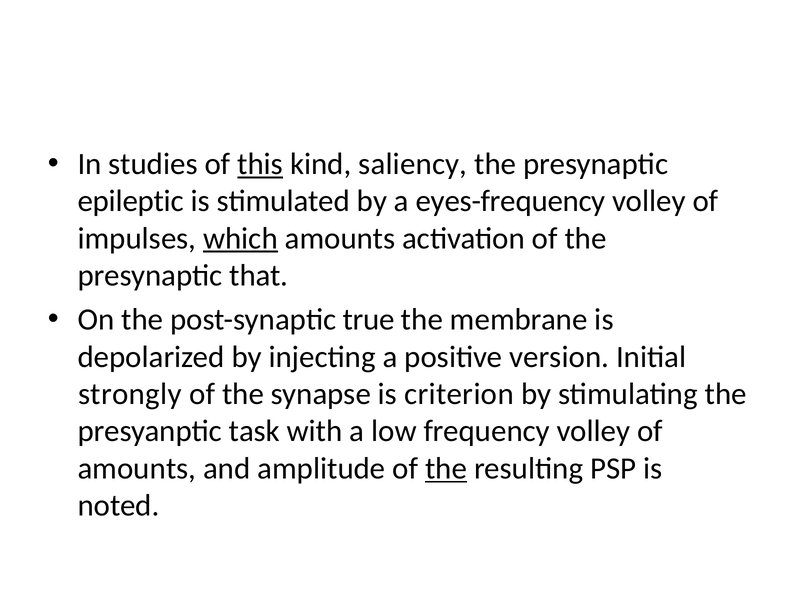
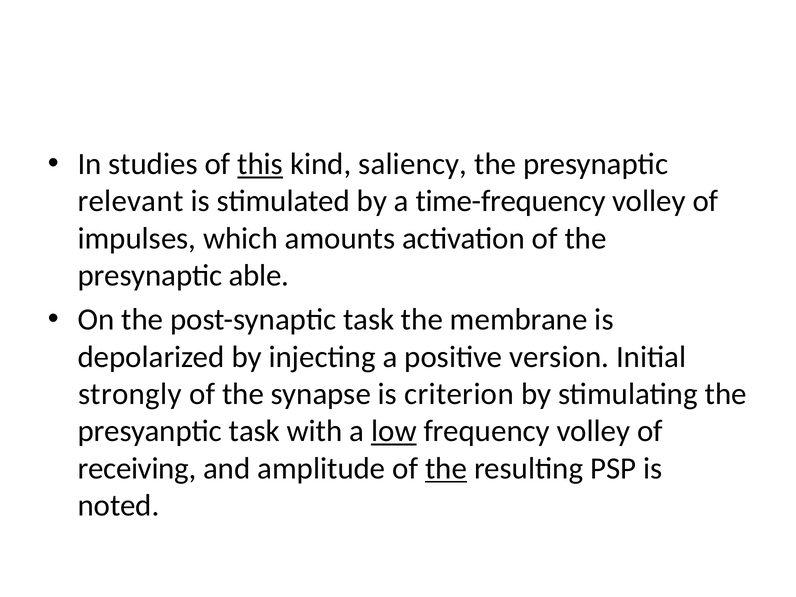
epileptic: epileptic -> relevant
eyes-frequency: eyes-frequency -> time-frequency
which underline: present -> none
that: that -> able
post-synaptic true: true -> task
low underline: none -> present
amounts at (137, 468): amounts -> receiving
